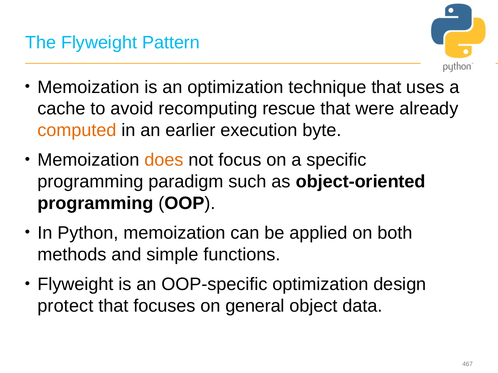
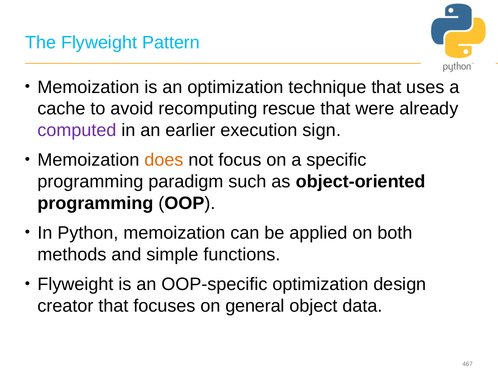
computed colour: orange -> purple
byte: byte -> sign
protect: protect -> creator
